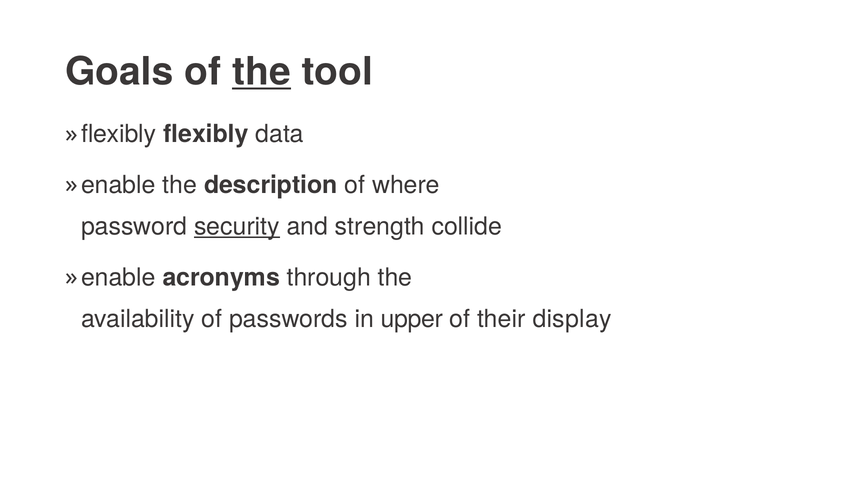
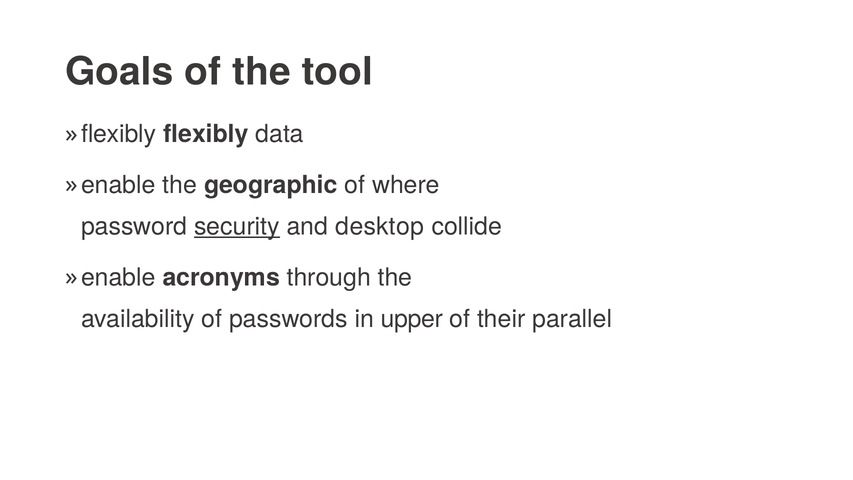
the at (261, 72) underline: present -> none
description: description -> geographic
strength: strength -> desktop
display: display -> parallel
